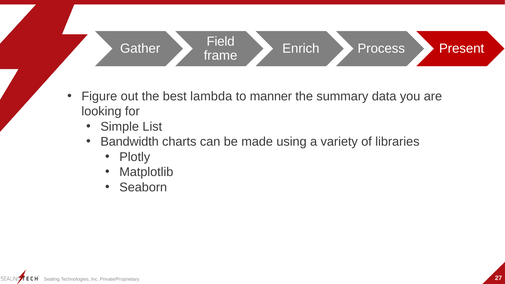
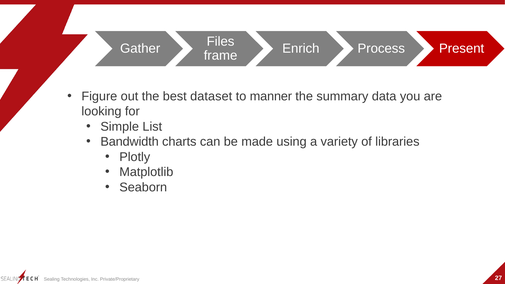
Field: Field -> Files
lambda: lambda -> dataset
